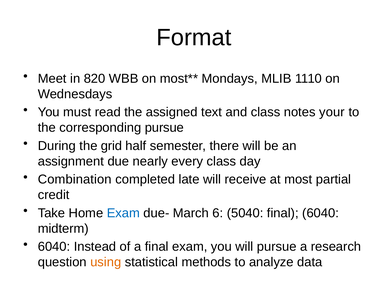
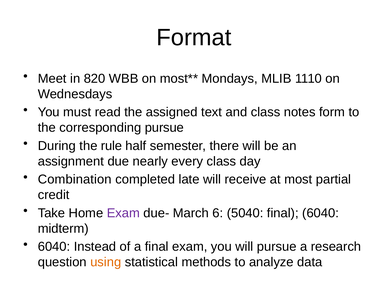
your: your -> form
grid: grid -> rule
Exam at (123, 213) colour: blue -> purple
